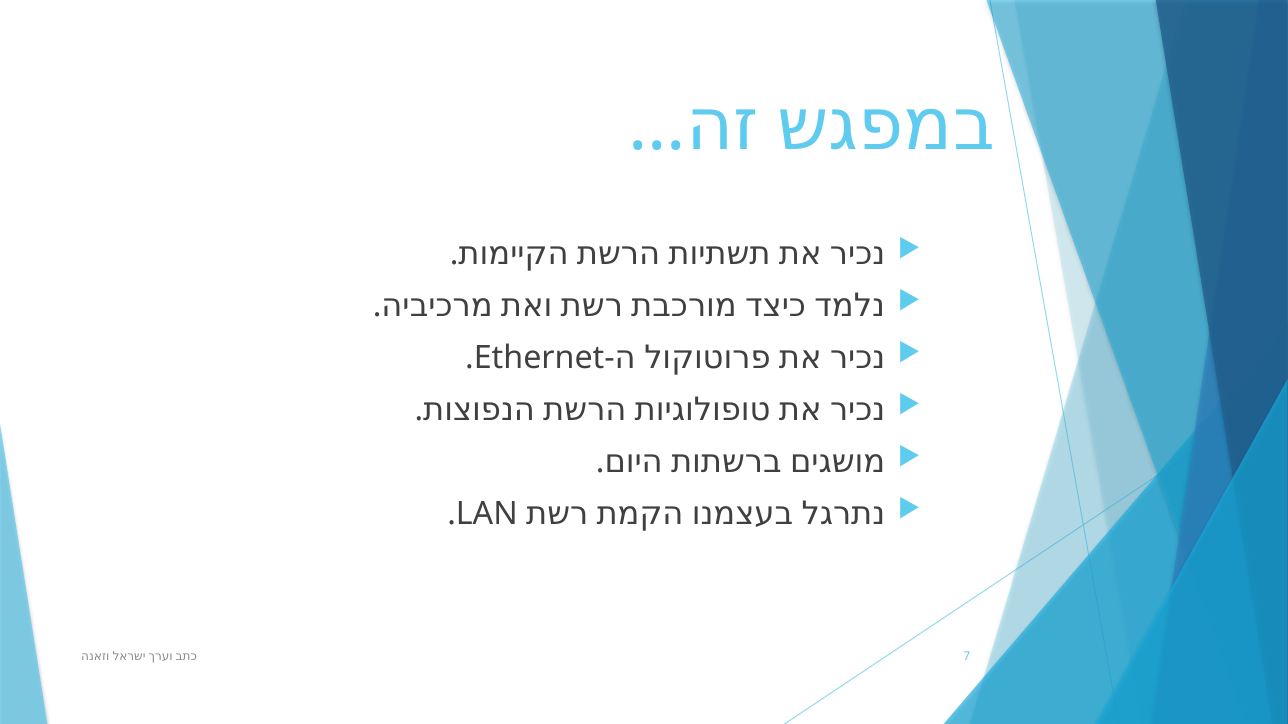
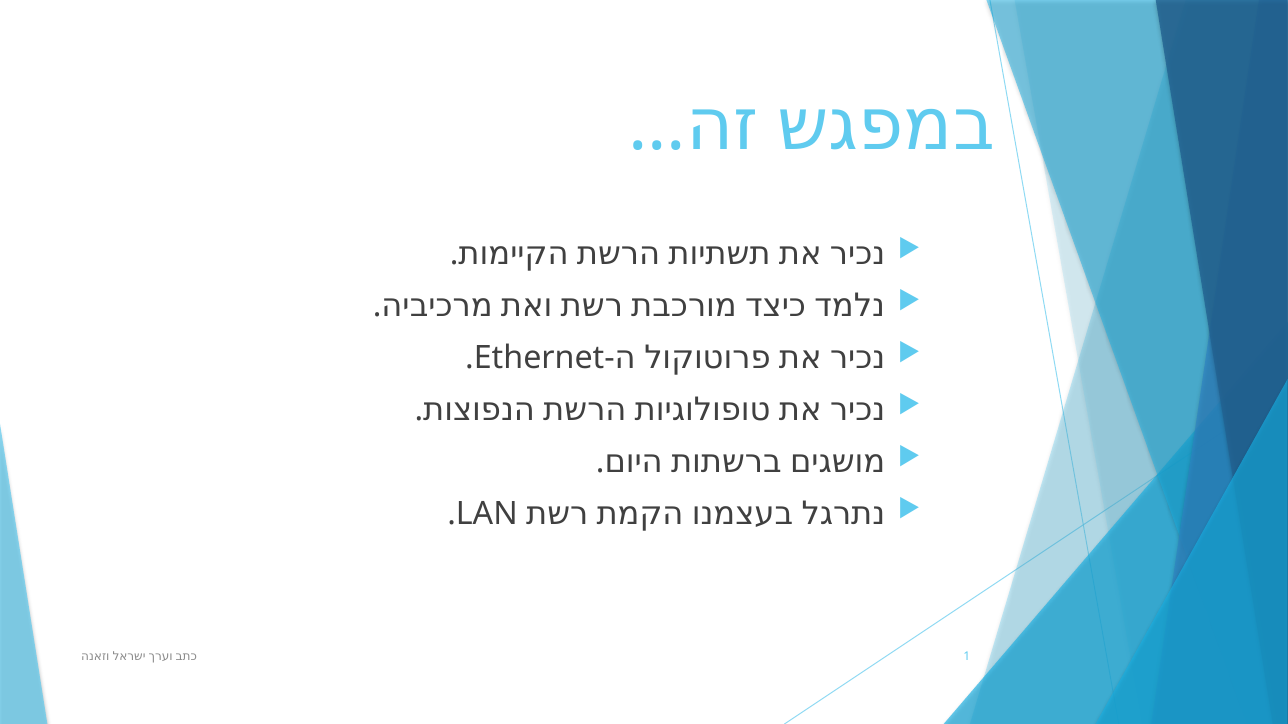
7: 7 -> 1
